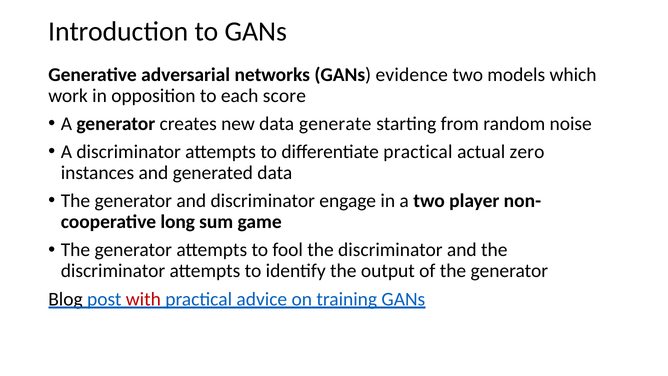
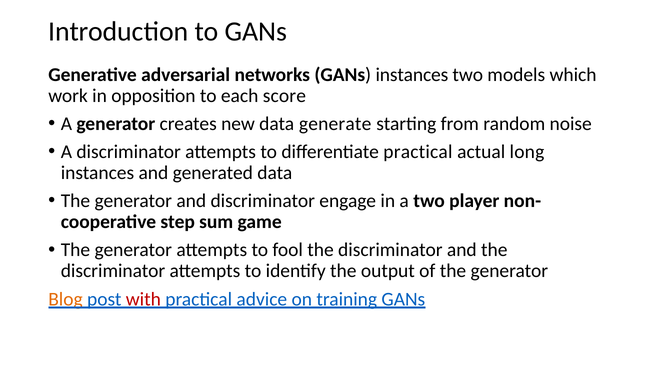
GANs evidence: evidence -> instances
zero: zero -> long
long: long -> step
Blog colour: black -> orange
